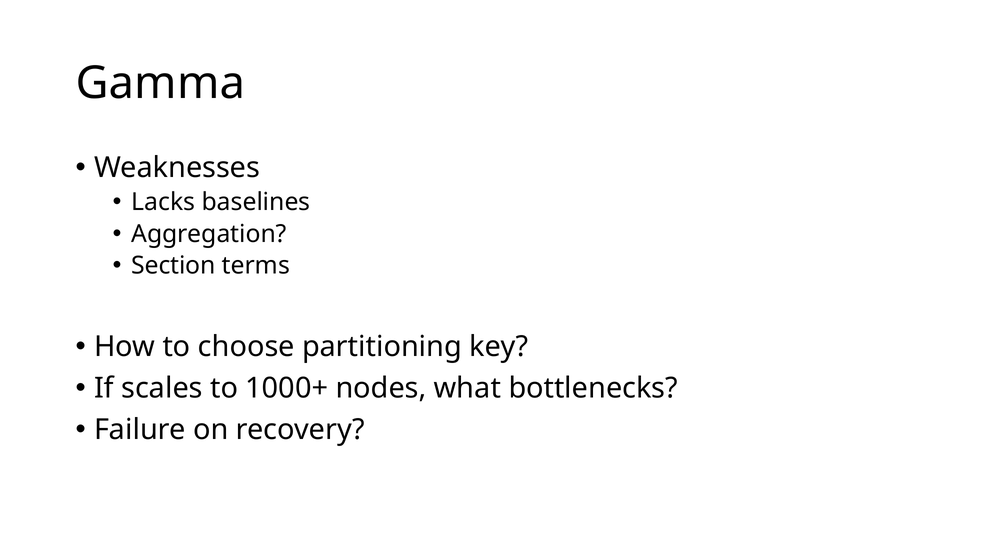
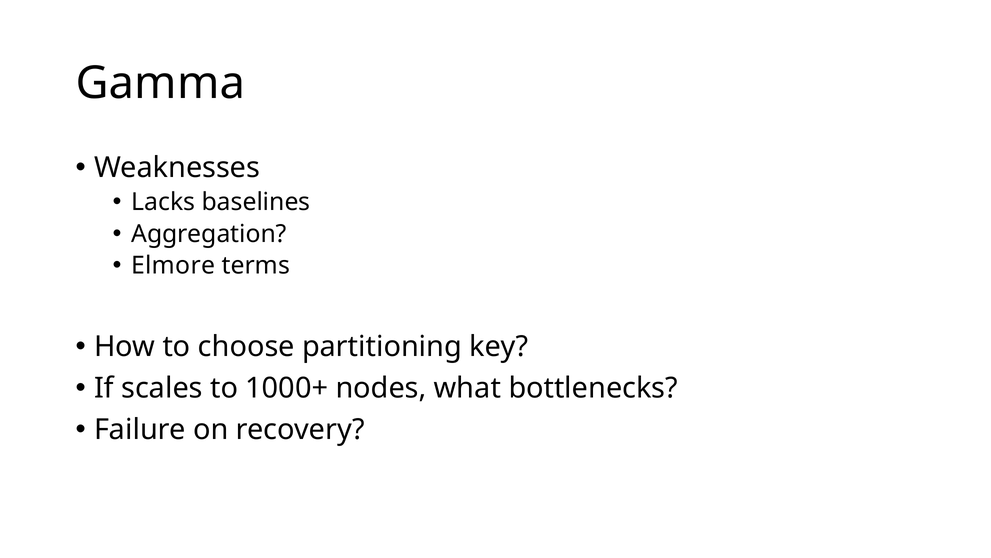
Section: Section -> Elmore
